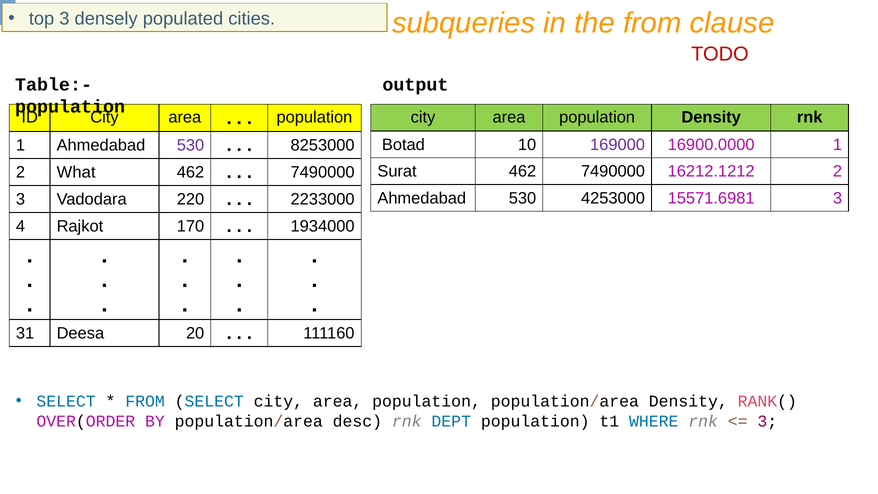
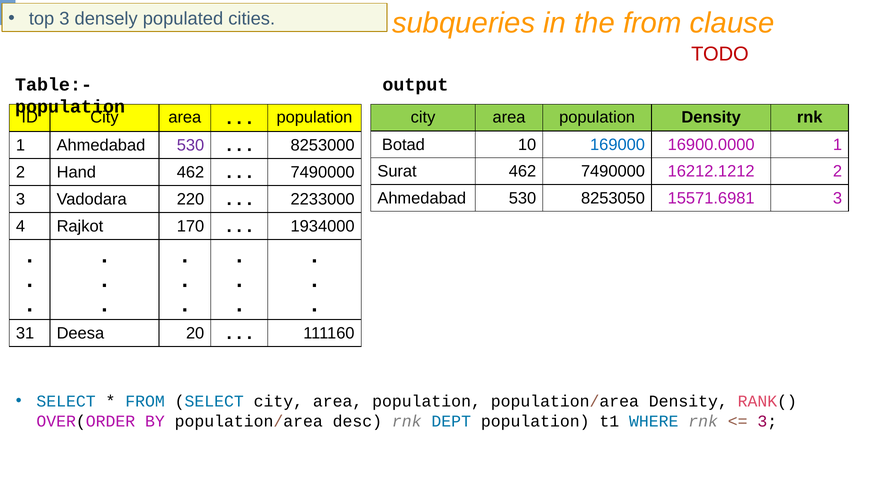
169000 colour: purple -> blue
What: What -> Hand
4253000: 4253000 -> 8253050
